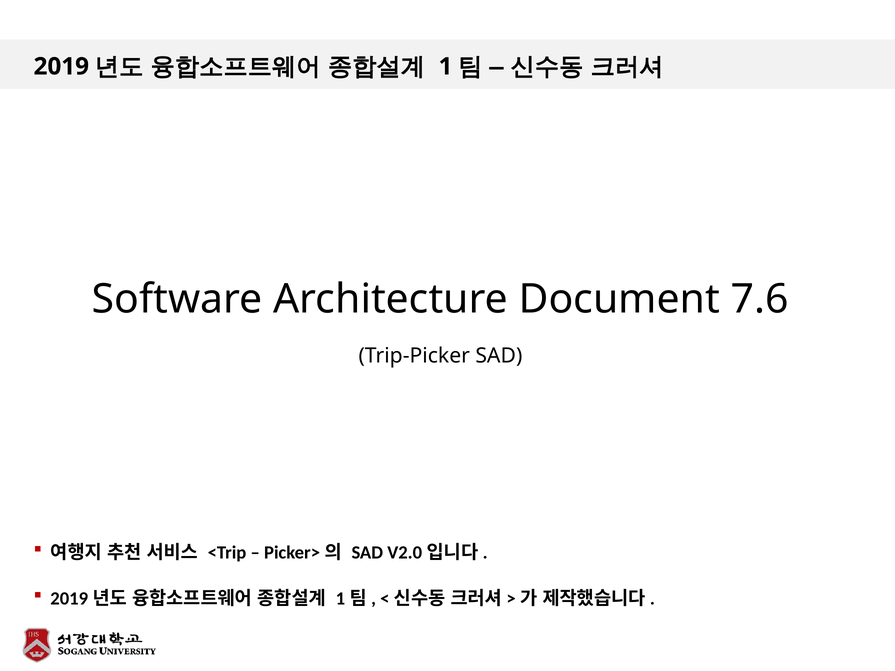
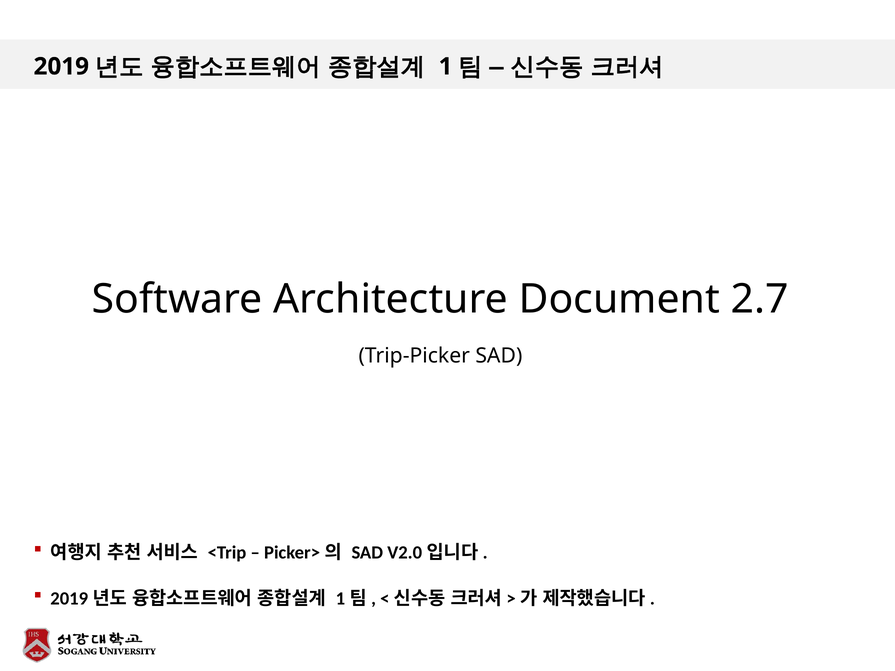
7.6: 7.6 -> 2.7
